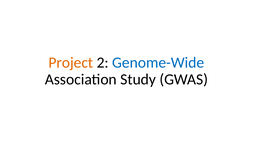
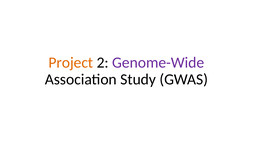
Genome-Wide colour: blue -> purple
